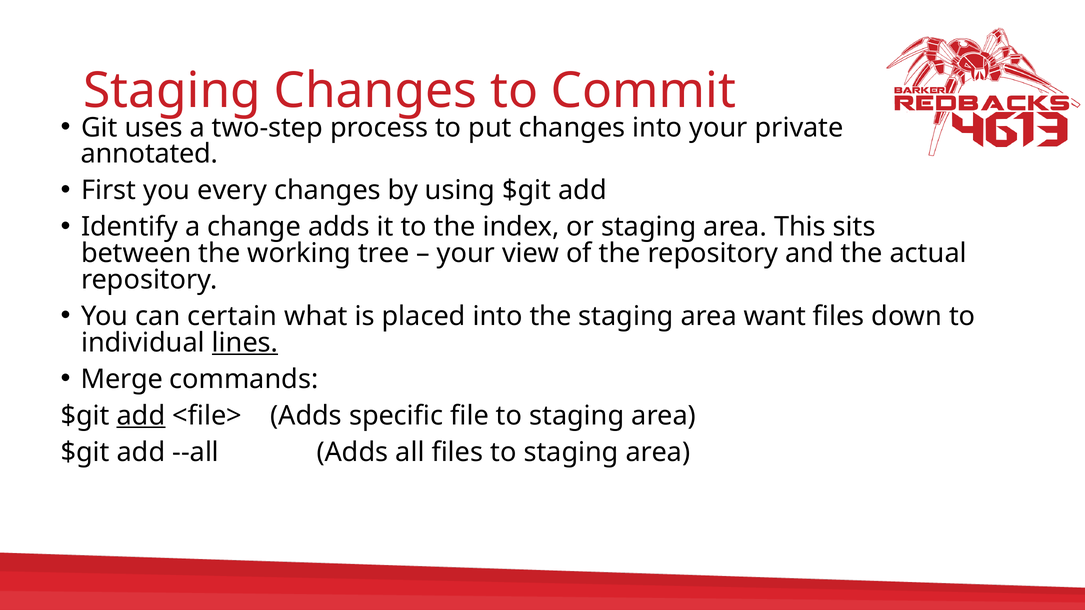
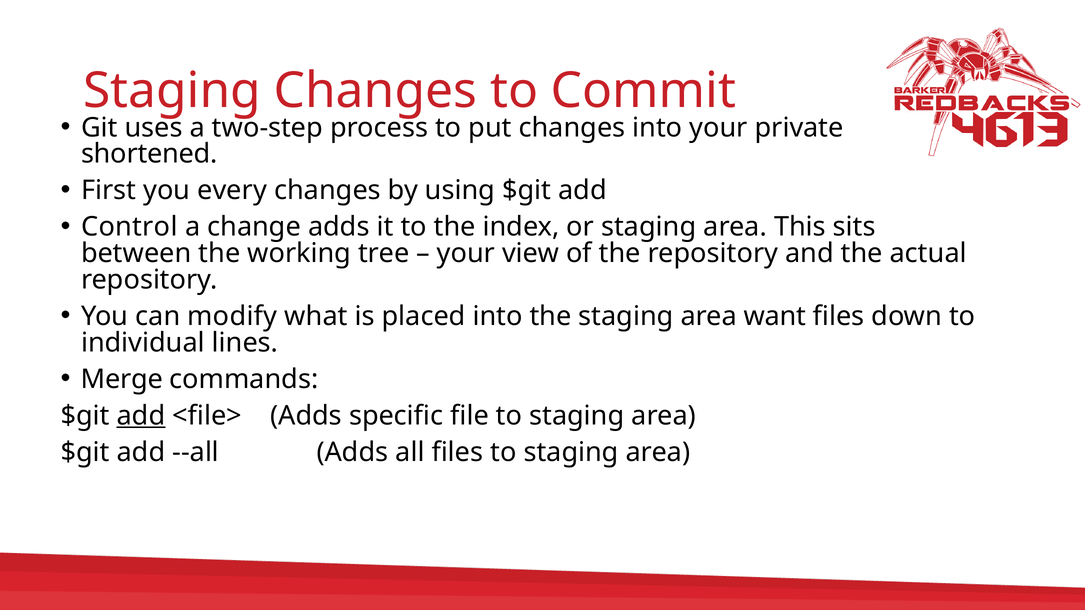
annotated: annotated -> shortened
Identify: Identify -> Control
certain: certain -> modify
lines underline: present -> none
